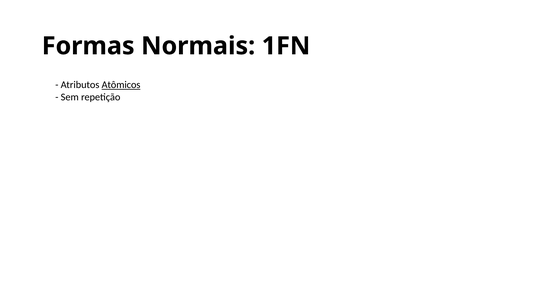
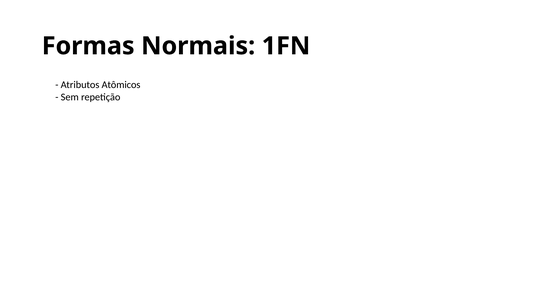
Atômicos underline: present -> none
